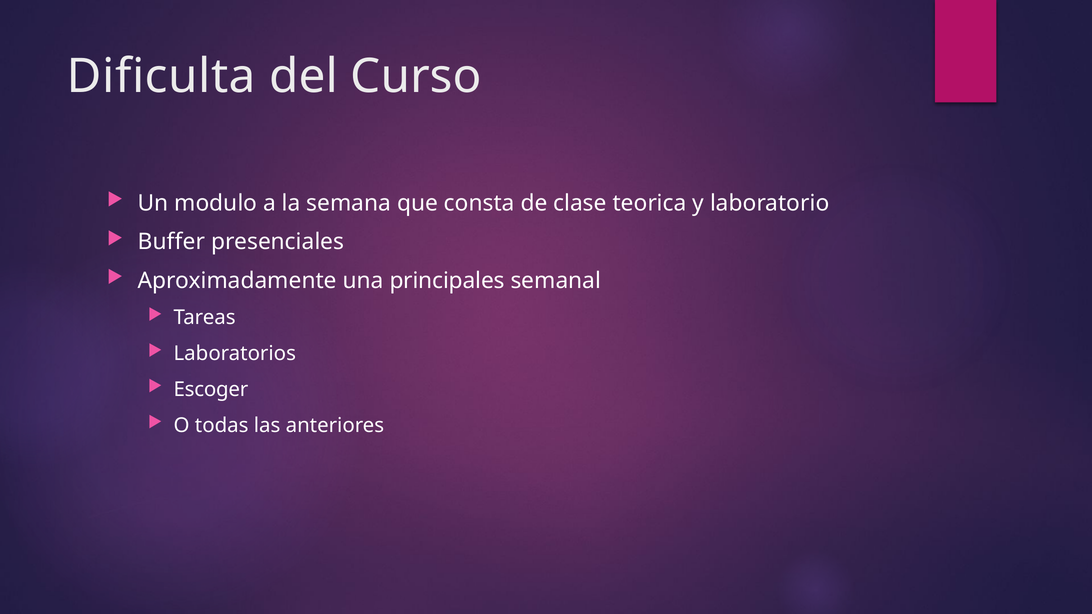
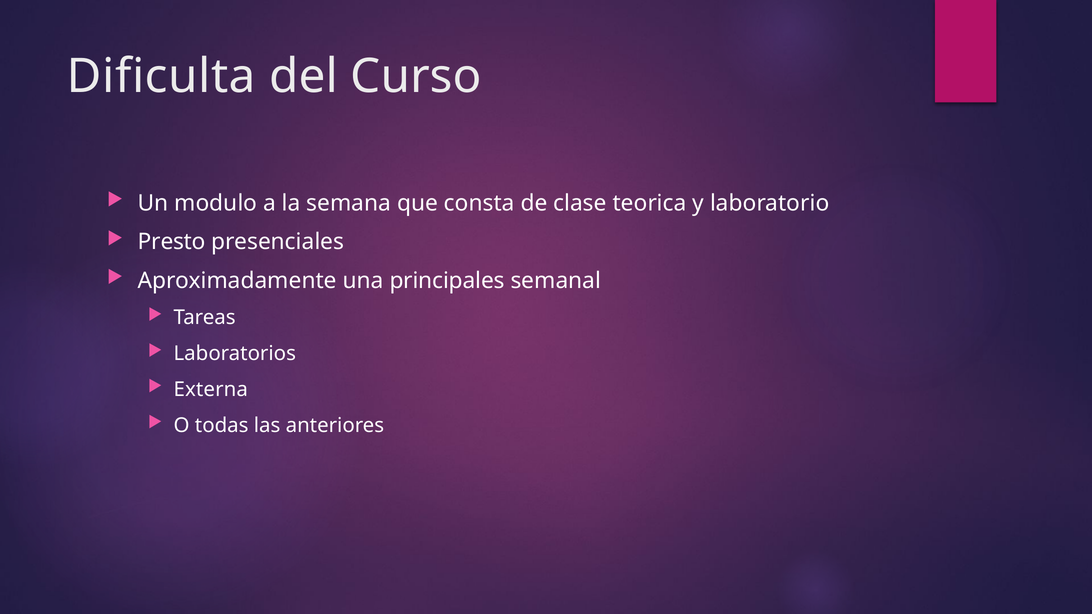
Buffer: Buffer -> Presto
Escoger: Escoger -> Externa
